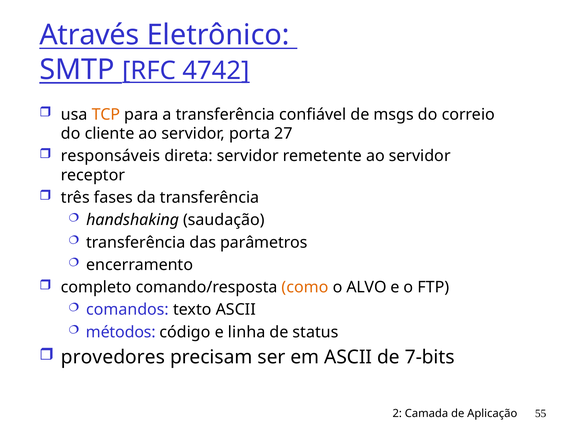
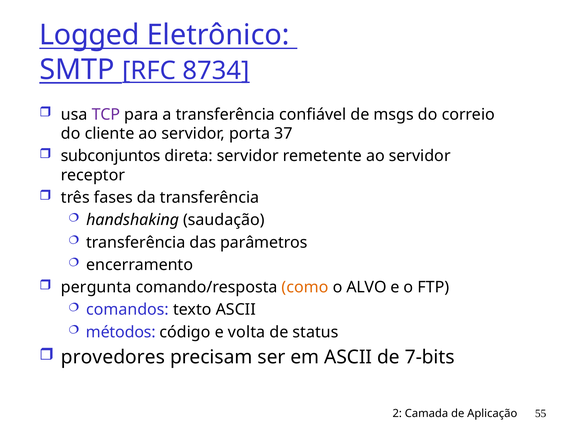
Através: Através -> Logged
4742: 4742 -> 8734
TCP colour: orange -> purple
27: 27 -> 37
responsáveis: responsáveis -> subconjuntos
completo: completo -> pergunta
linha: linha -> volta
